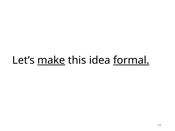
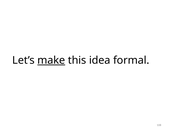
formal underline: present -> none
